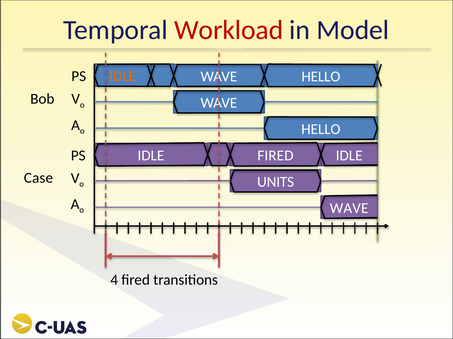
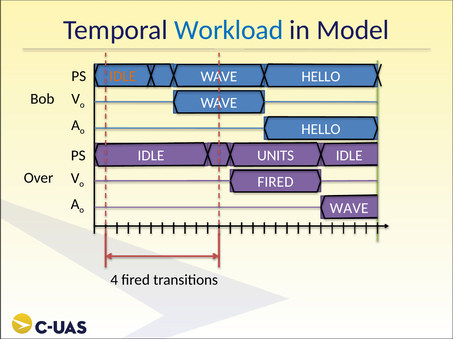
Workload colour: red -> blue
FIRED at (275, 156): FIRED -> UNITS
Case: Case -> Over
UNITS at (276, 182): UNITS -> FIRED
